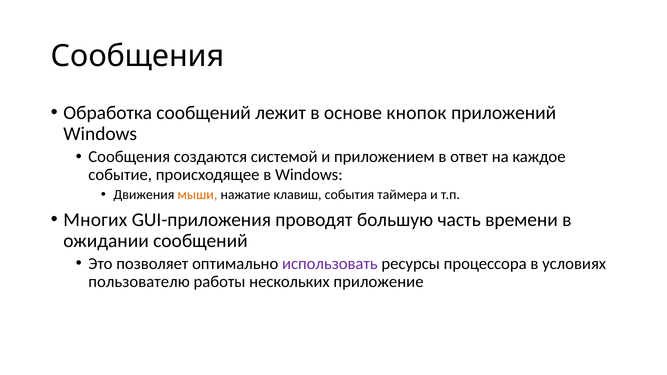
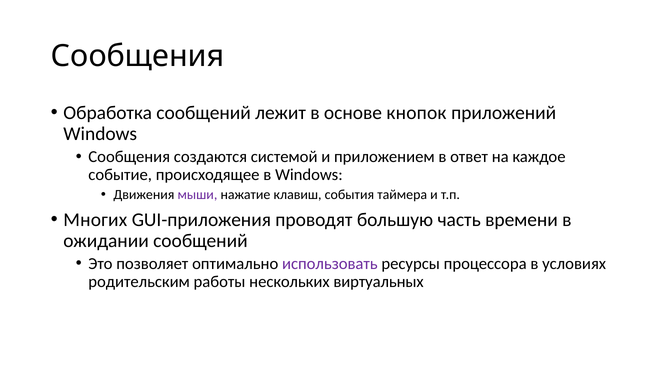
мыши colour: orange -> purple
пользователю: пользователю -> родительским
приложение: приложение -> виртуальных
